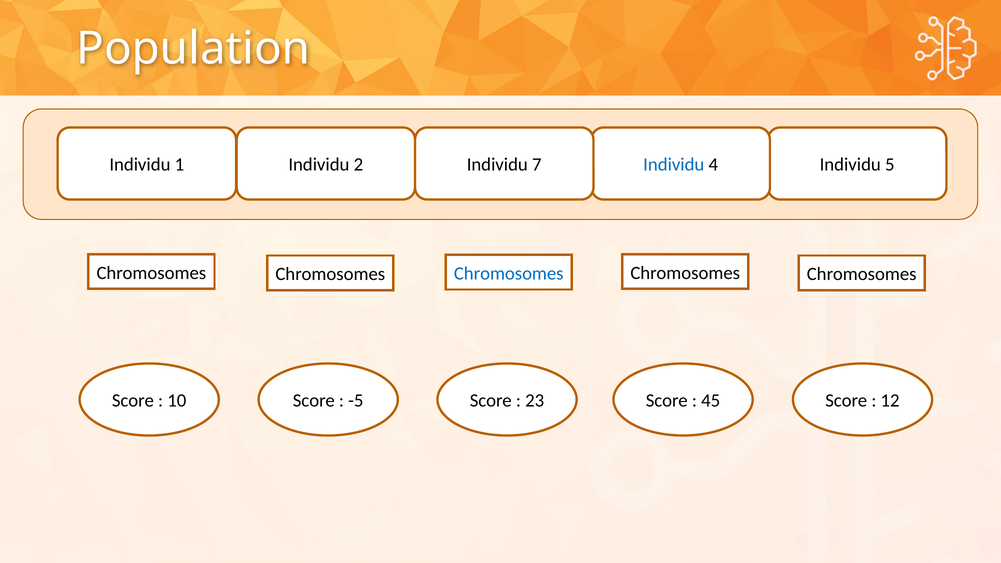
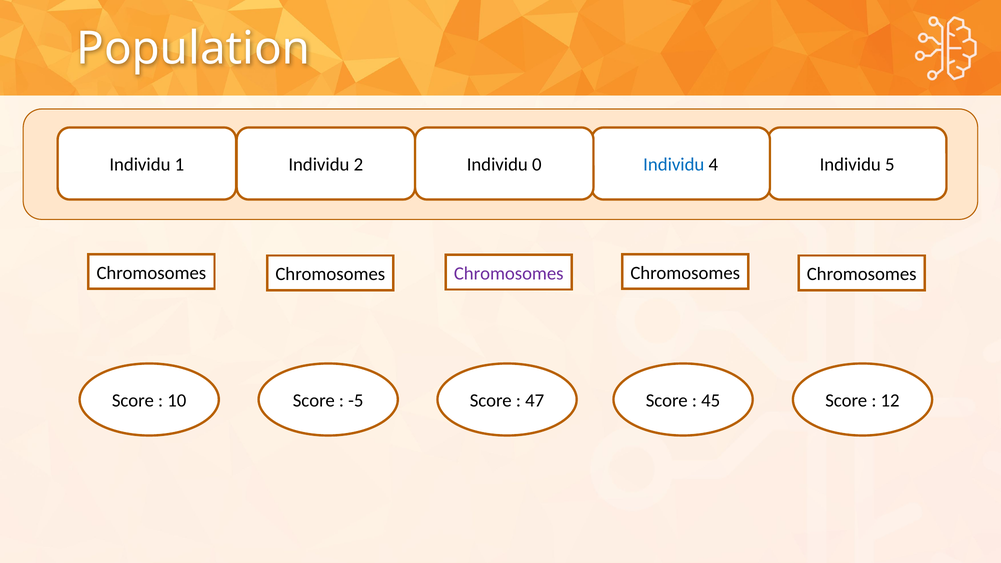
7: 7 -> 0
Chromosomes at (509, 273) colour: blue -> purple
23: 23 -> 47
